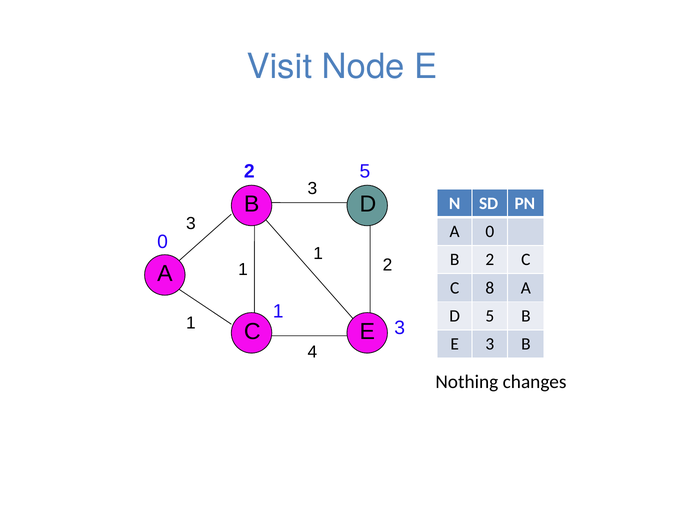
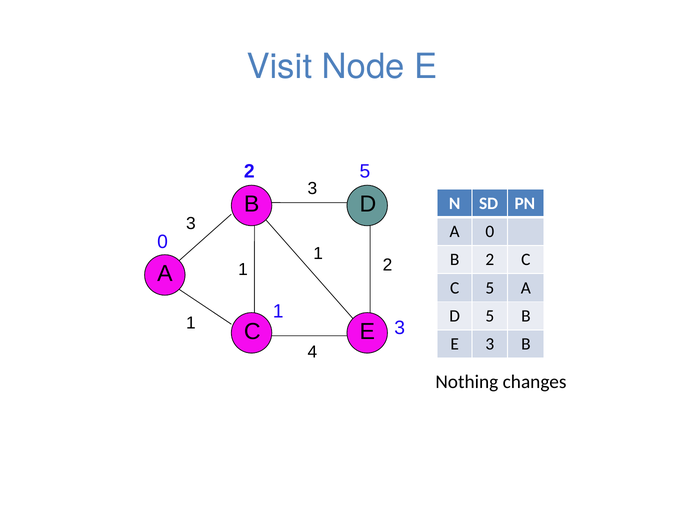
C 8: 8 -> 5
